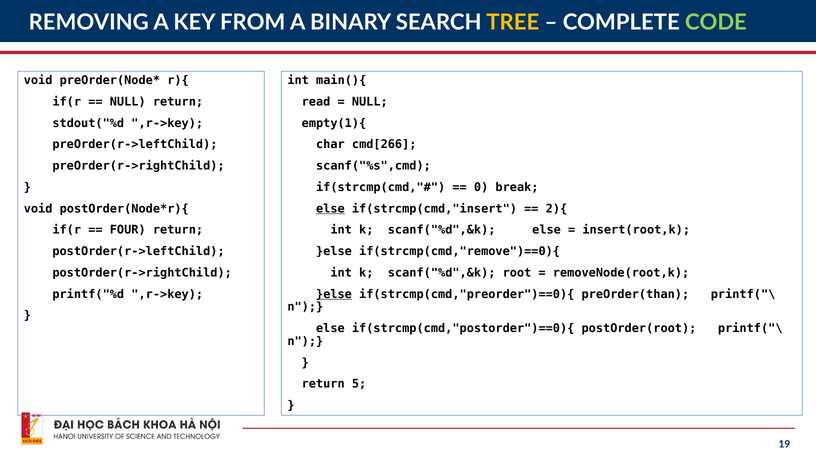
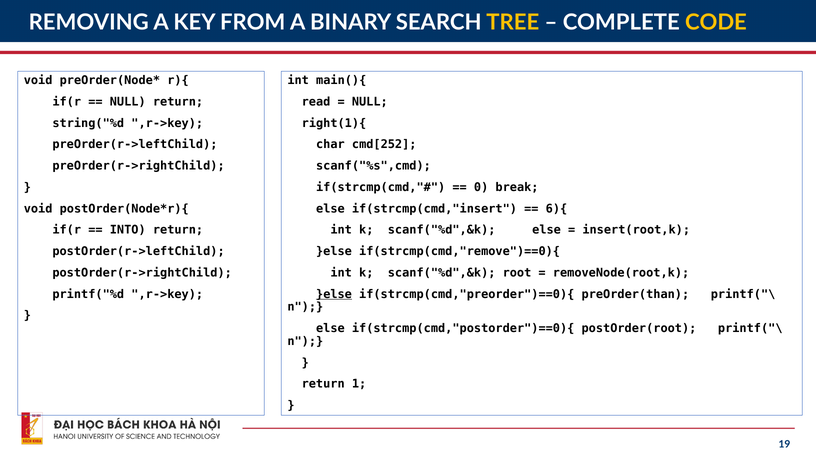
CODE colour: light green -> yellow
stdout("%d: stdout("%d -> string("%d
empty(1){: empty(1){ -> right(1){
cmd[266: cmd[266 -> cmd[252
else at (330, 209) underline: present -> none
2){: 2){ -> 6){
FOUR: FOUR -> INTO
5: 5 -> 1
